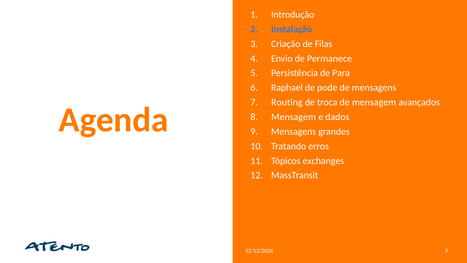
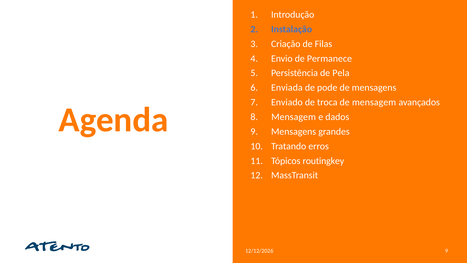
Para: Para -> Pela
Raphael: Raphael -> Enviada
Routing: Routing -> Enviado
exchanges: exchanges -> routingkey
